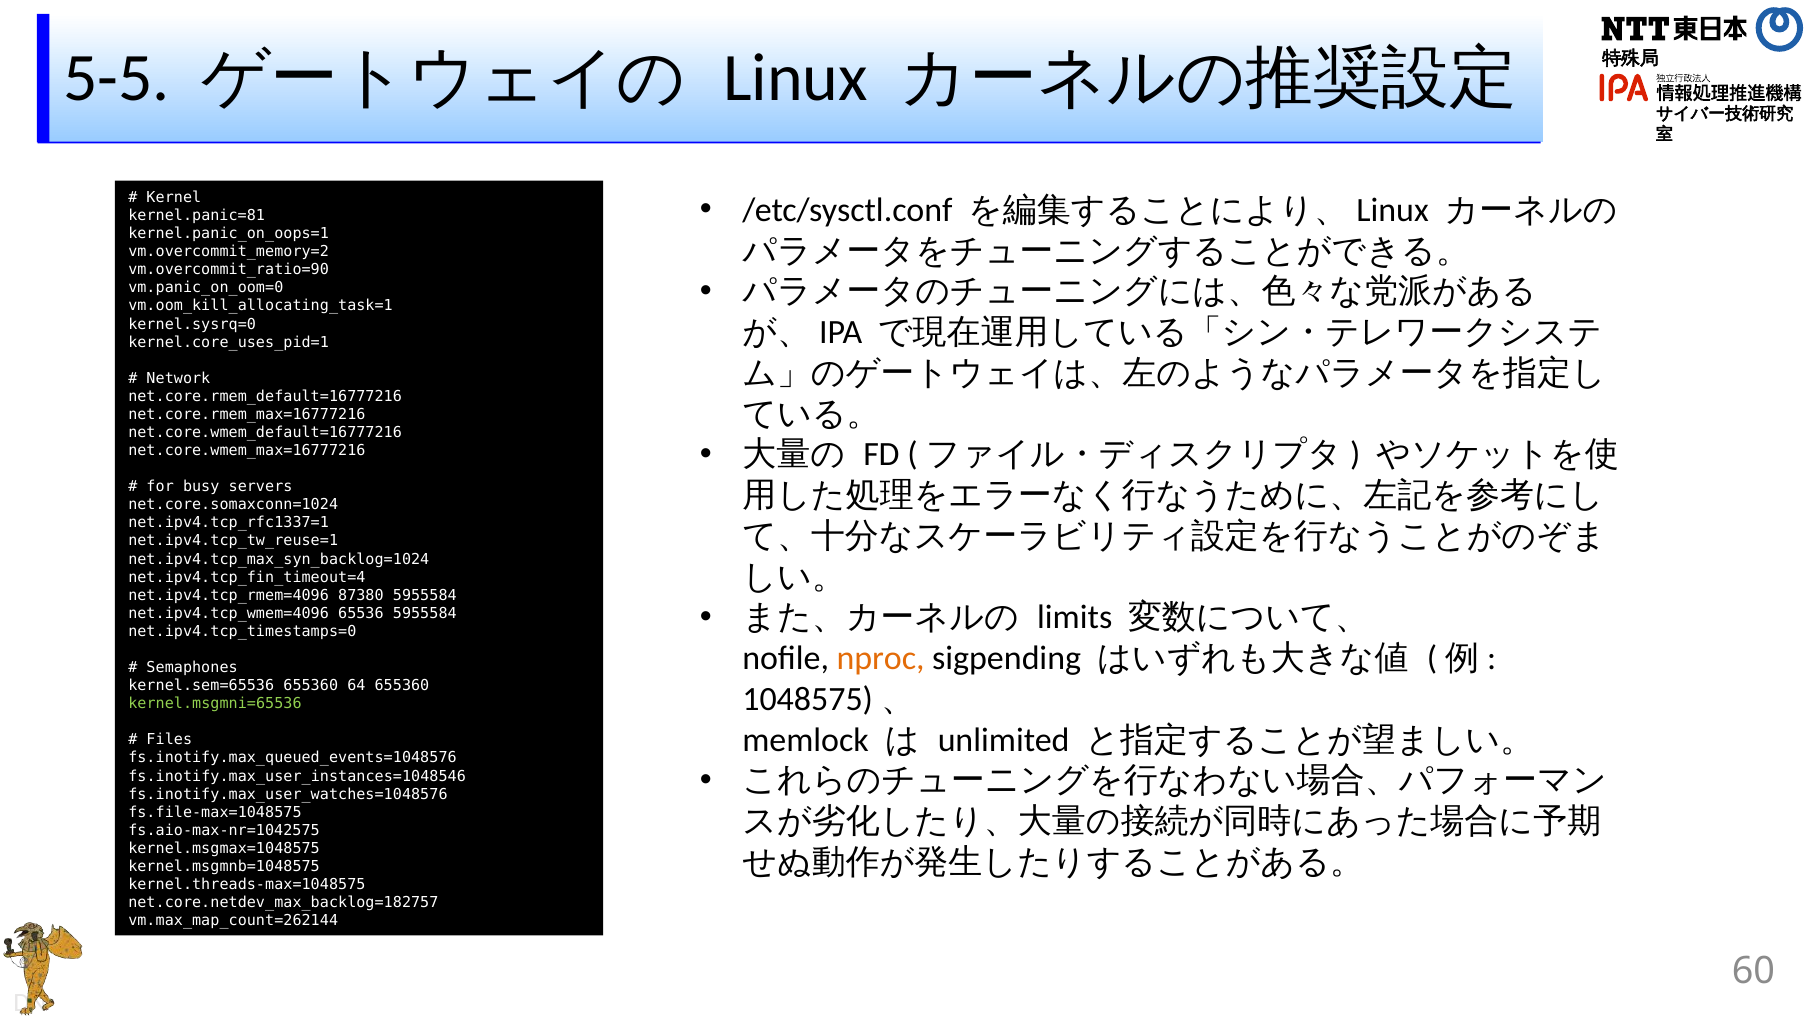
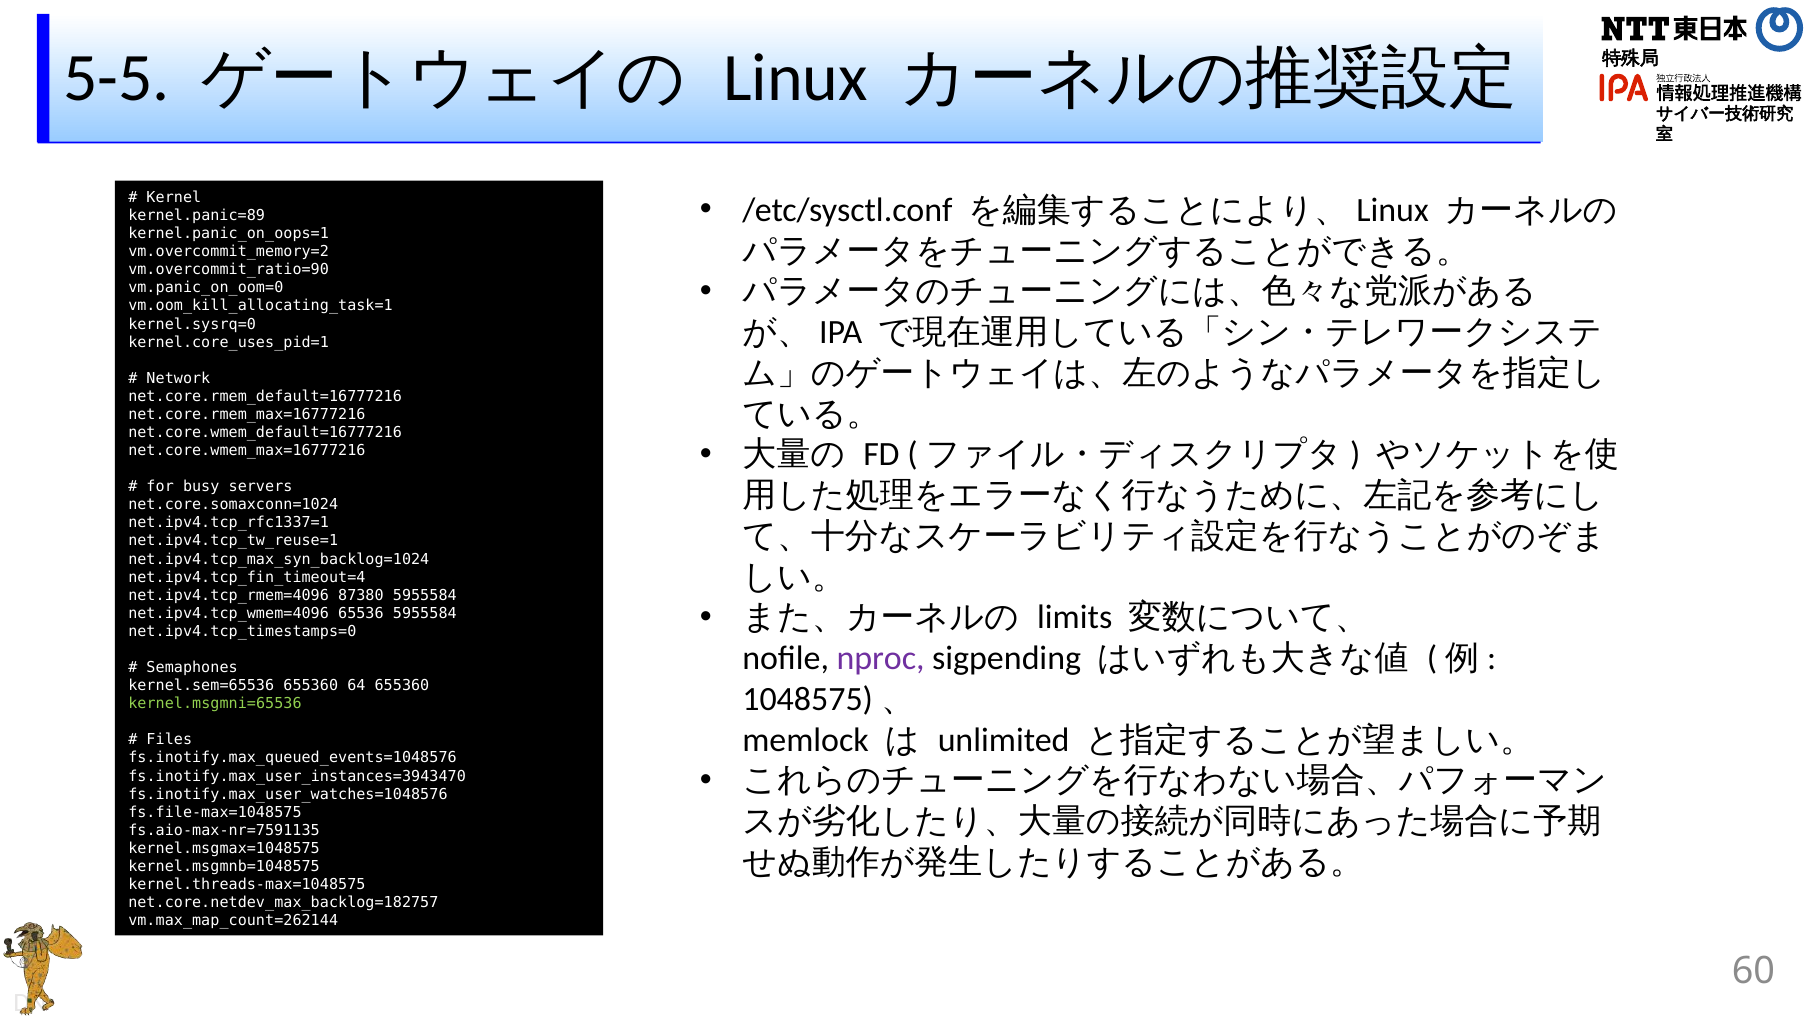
kernel.panic=81: kernel.panic=81 -> kernel.panic=89
nproc colour: orange -> purple
fs.inotify.max_user_instances=1048546: fs.inotify.max_user_instances=1048546 -> fs.inotify.max_user_instances=3943470
fs.aio-max-nr=1042575: fs.aio-max-nr=1042575 -> fs.aio-max-nr=7591135
